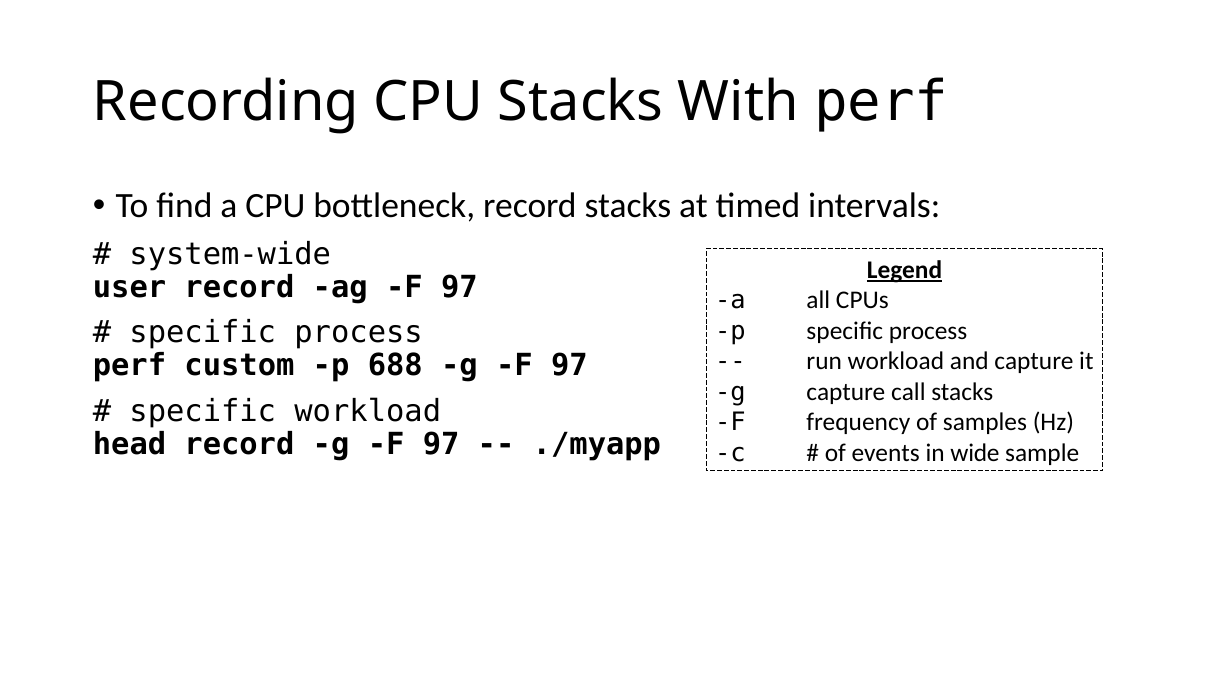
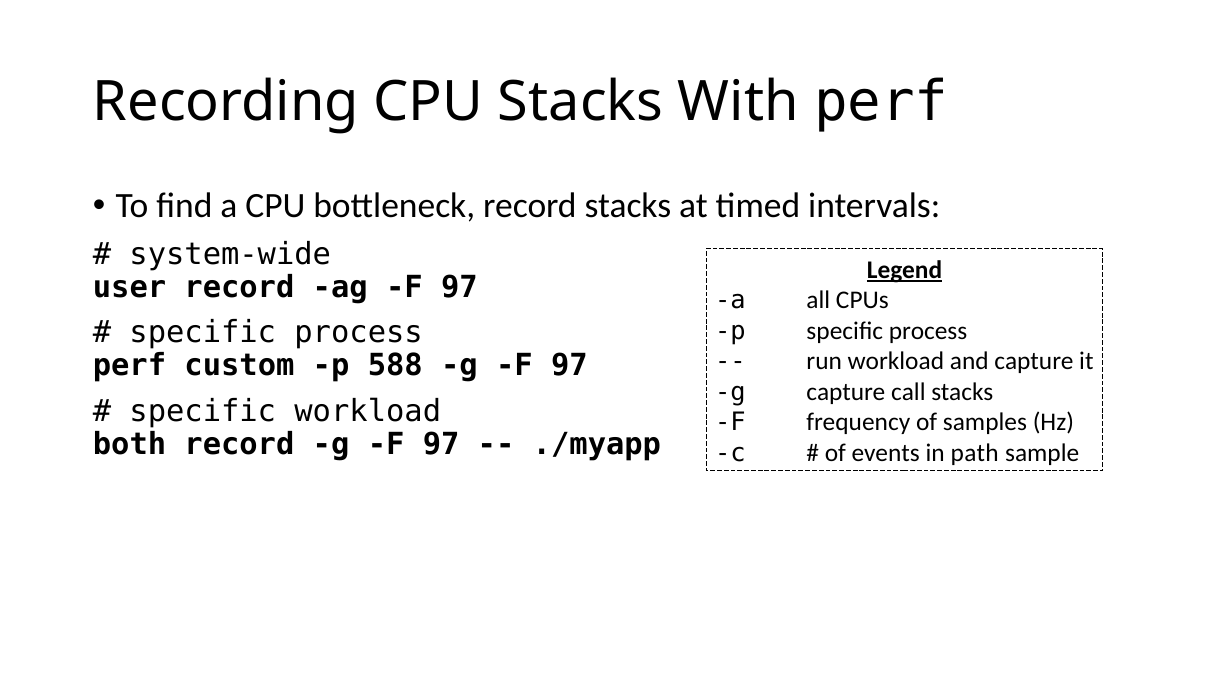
688: 688 -> 588
head: head -> both
wide: wide -> path
